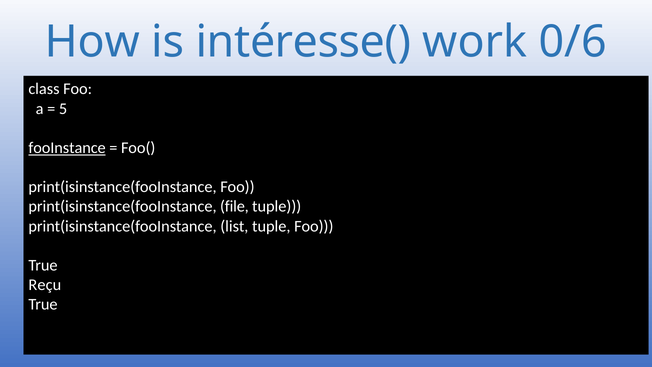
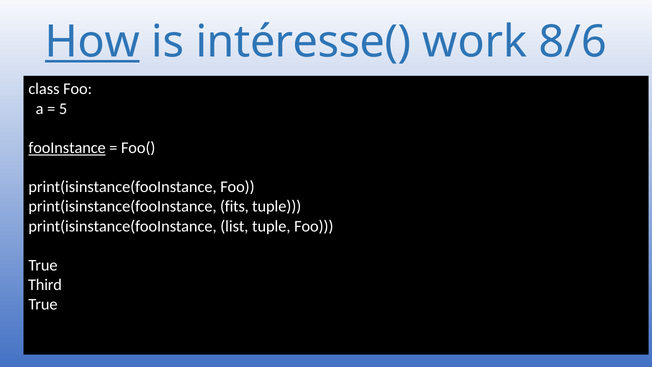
How underline: none -> present
0/6: 0/6 -> 8/6
file: file -> fits
Reçu: Reçu -> Third
